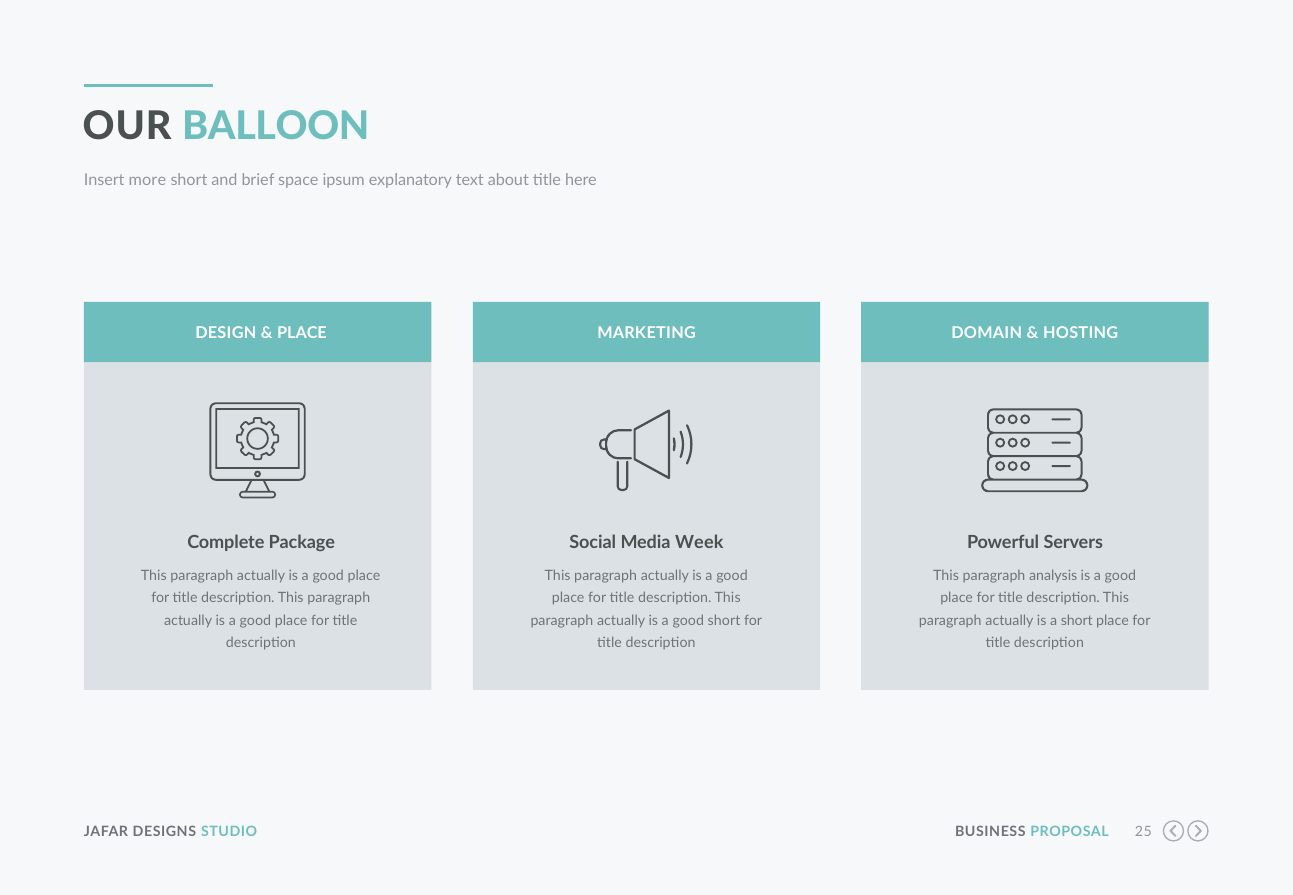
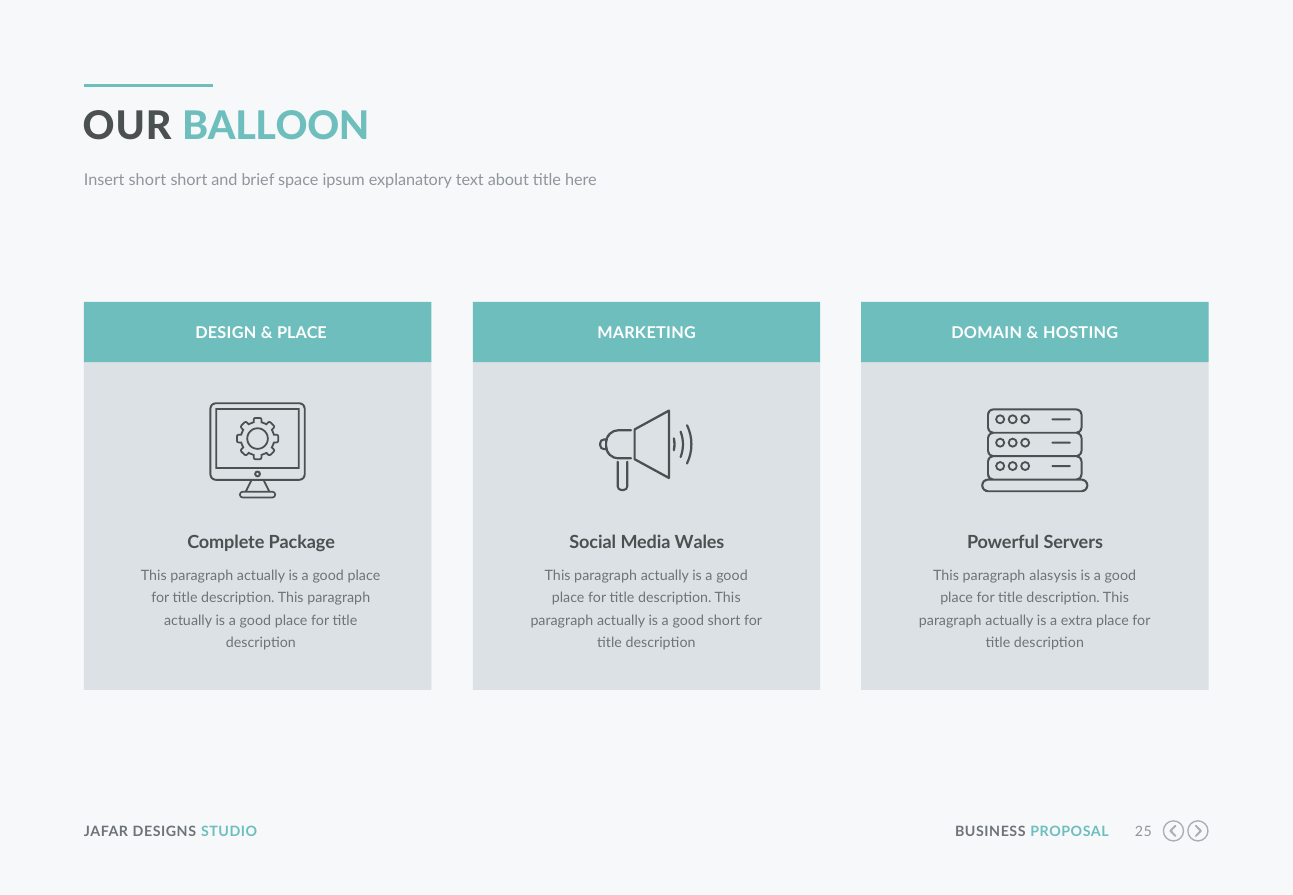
Insert more: more -> short
Week: Week -> Wales
analysis: analysis -> alasysis
a short: short -> extra
